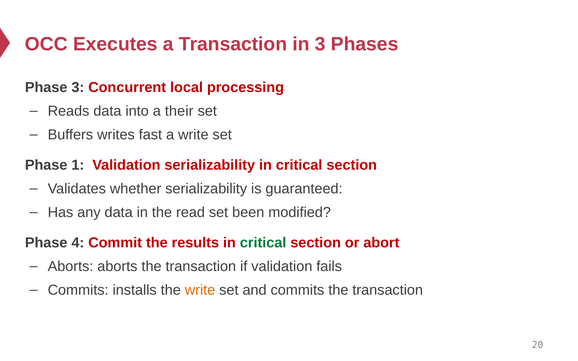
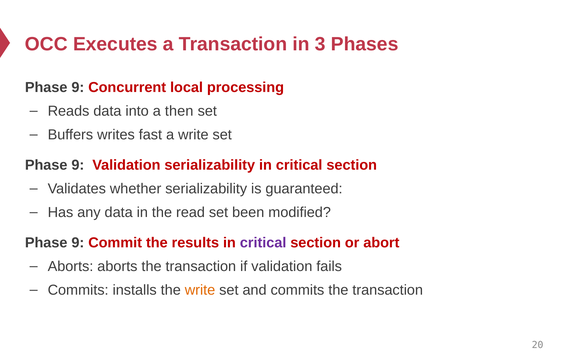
3 at (78, 87): 3 -> 9
their: their -> then
1 at (78, 165): 1 -> 9
4 at (78, 243): 4 -> 9
critical at (263, 243) colour: green -> purple
